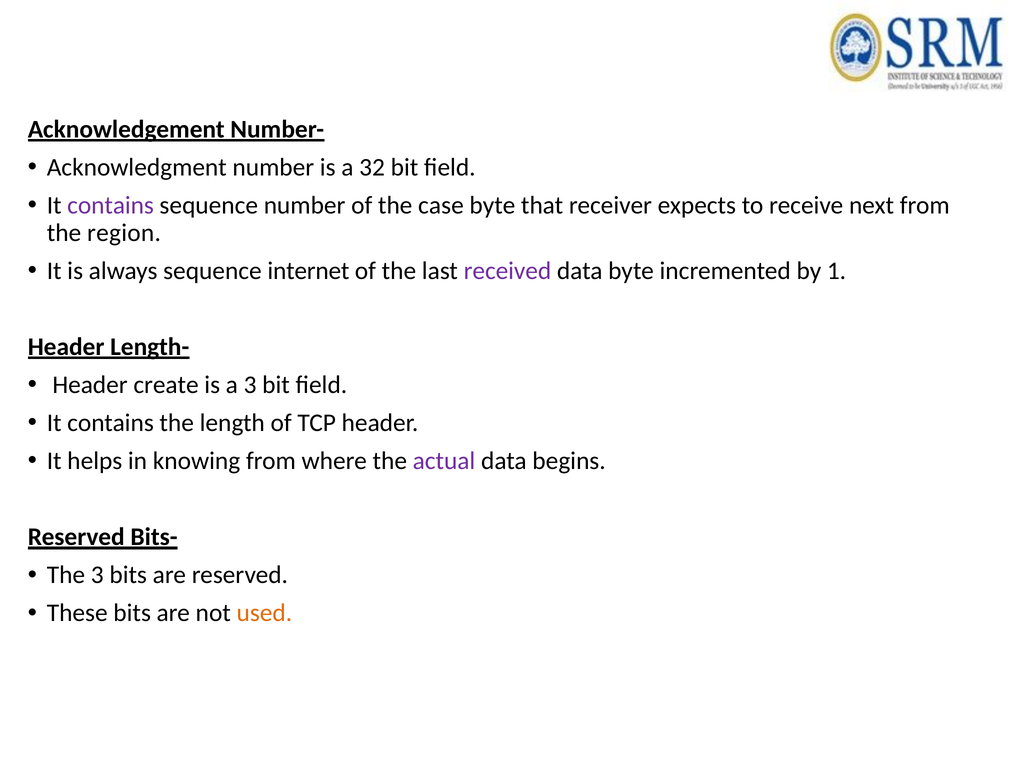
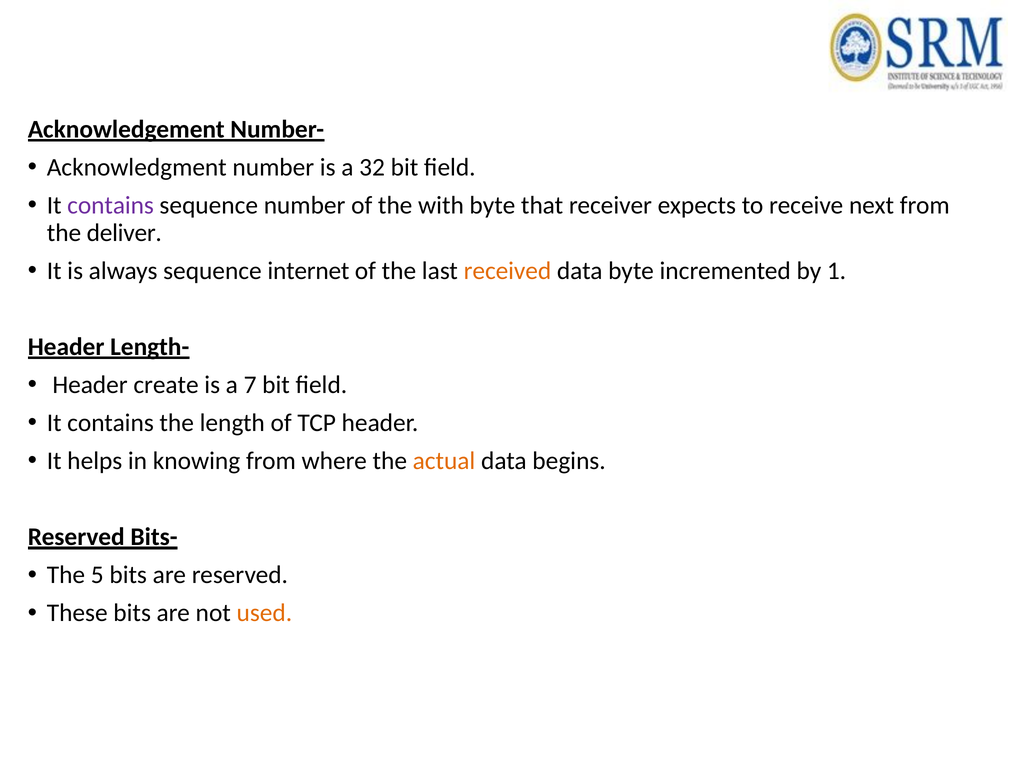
case: case -> with
region: region -> deliver
received colour: purple -> orange
a 3: 3 -> 7
actual colour: purple -> orange
The 3: 3 -> 5
